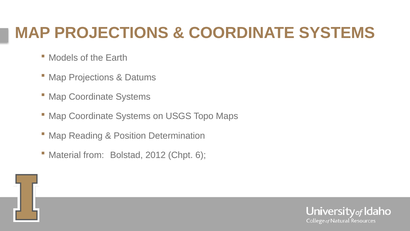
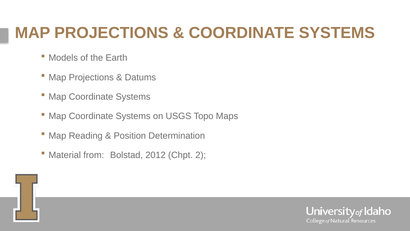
6: 6 -> 2
